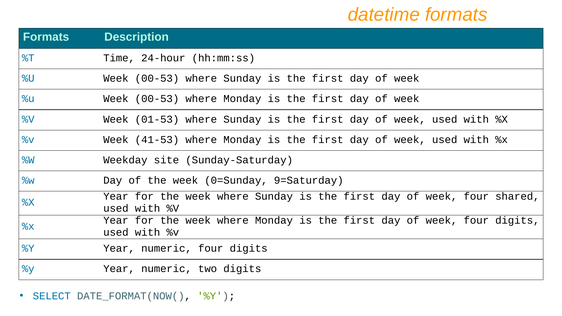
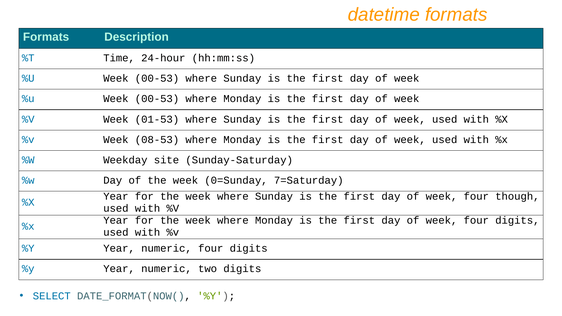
41-53: 41-53 -> 08-53
9=Saturday: 9=Saturday -> 7=Saturday
shared: shared -> though
